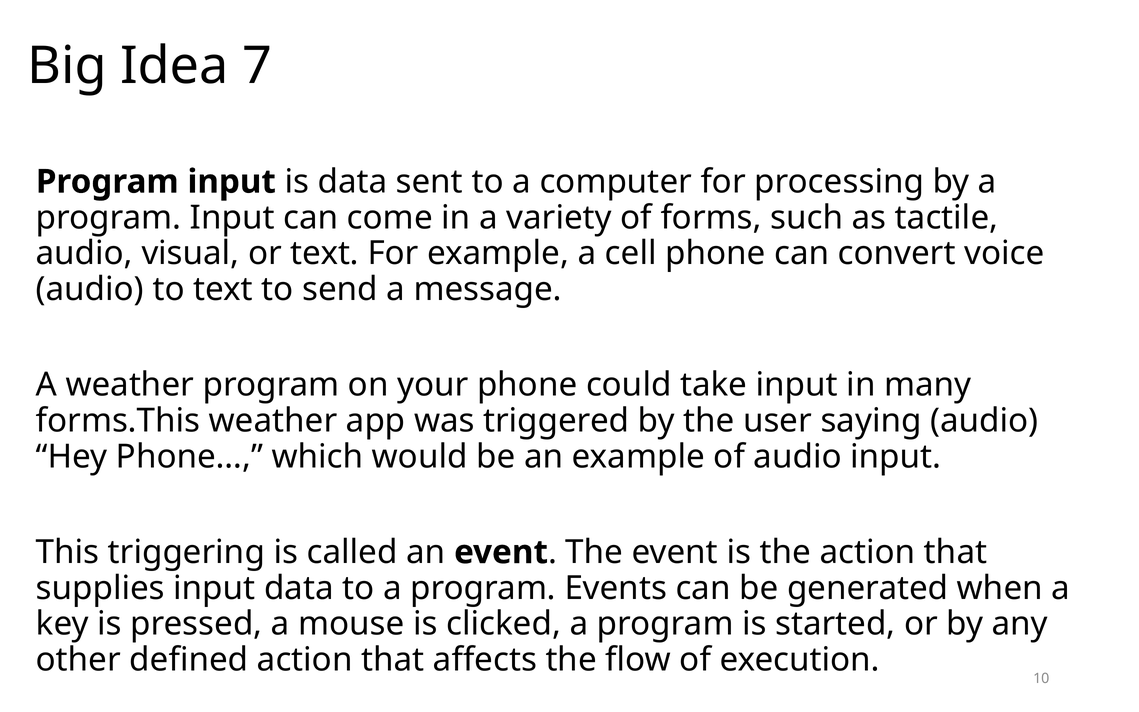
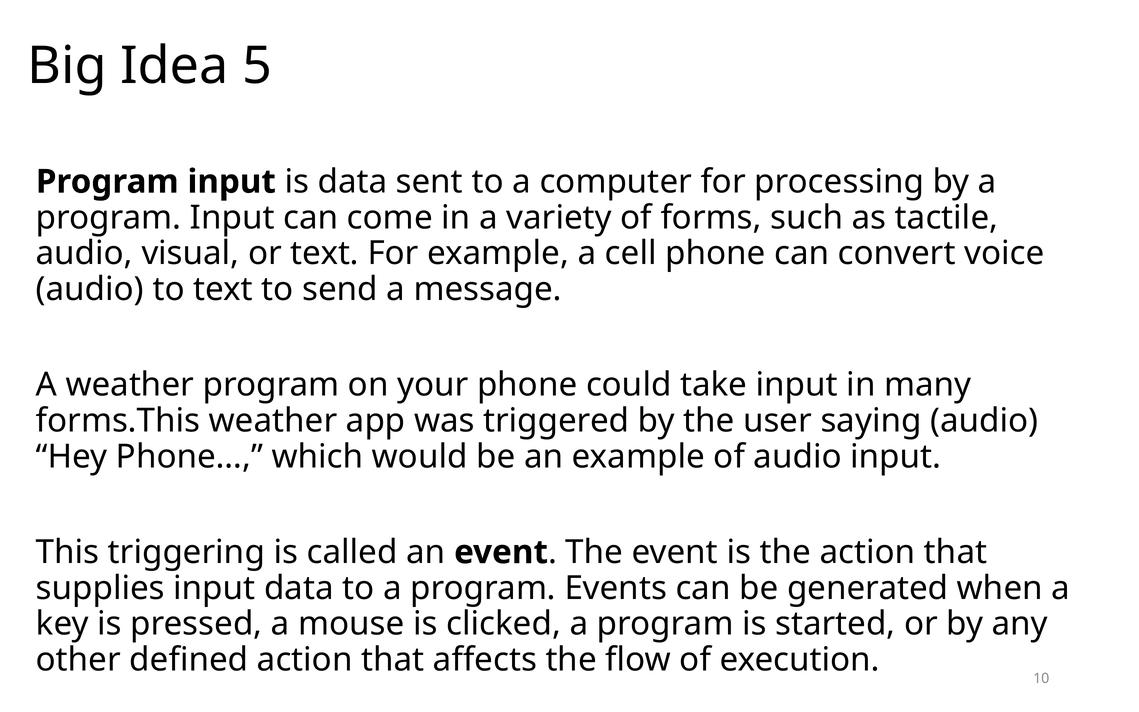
7: 7 -> 5
